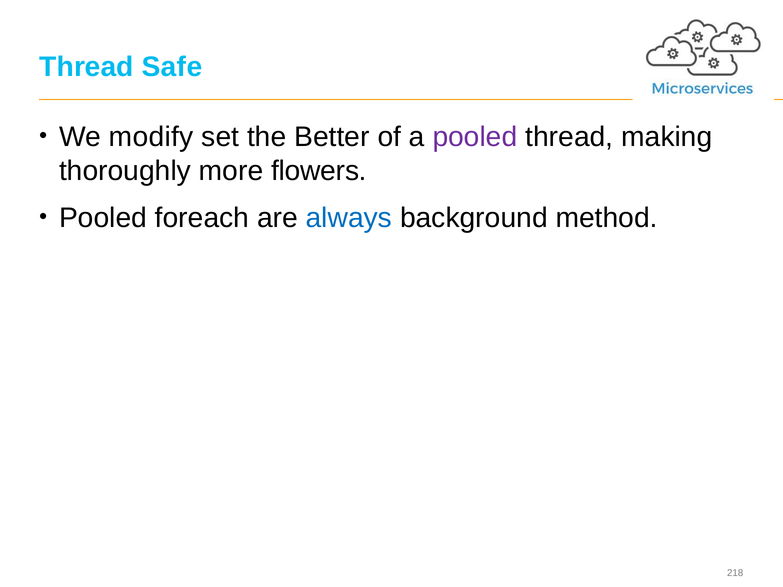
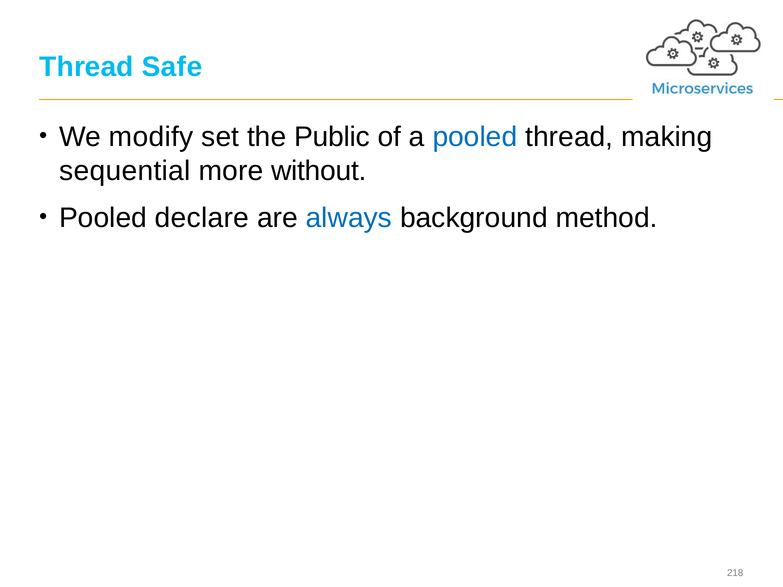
Better: Better -> Public
pooled at (475, 137) colour: purple -> blue
thoroughly: thoroughly -> sequential
flowers: flowers -> without
foreach: foreach -> declare
